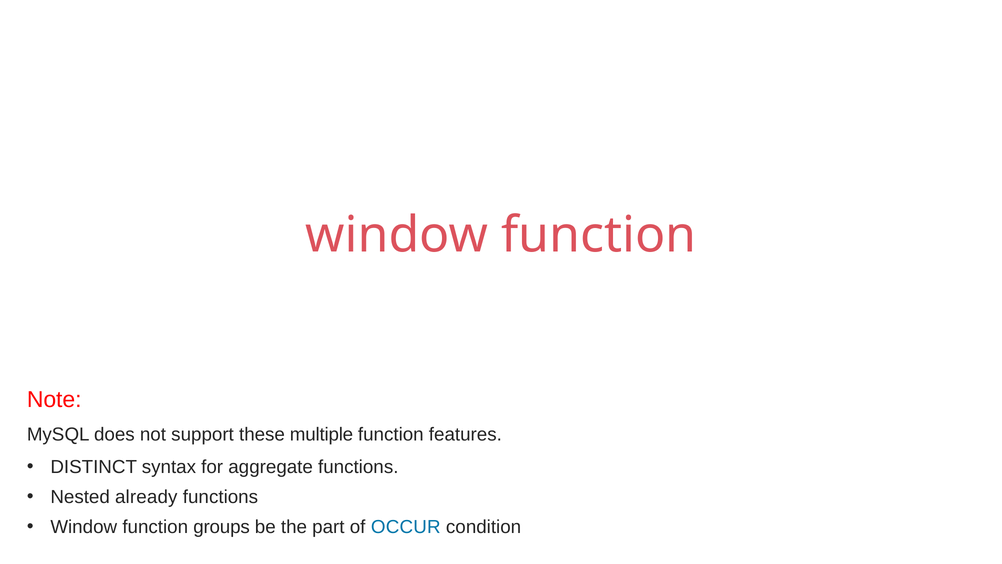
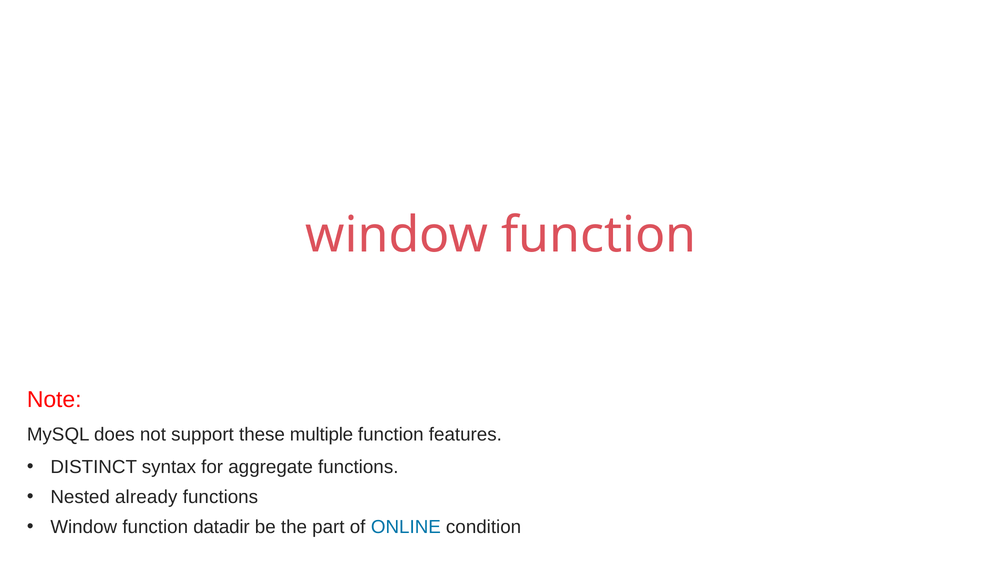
groups: groups -> datadir
OCCUR: OCCUR -> ONLINE
